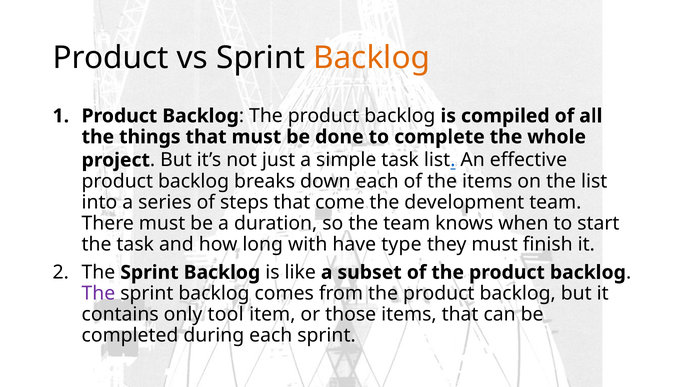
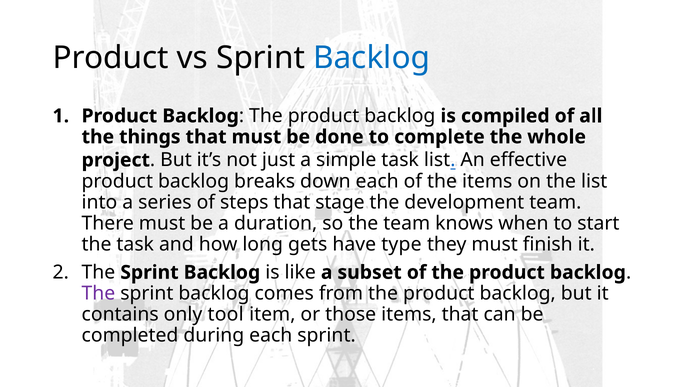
Backlog at (372, 58) colour: orange -> blue
come: come -> stage
with: with -> gets
